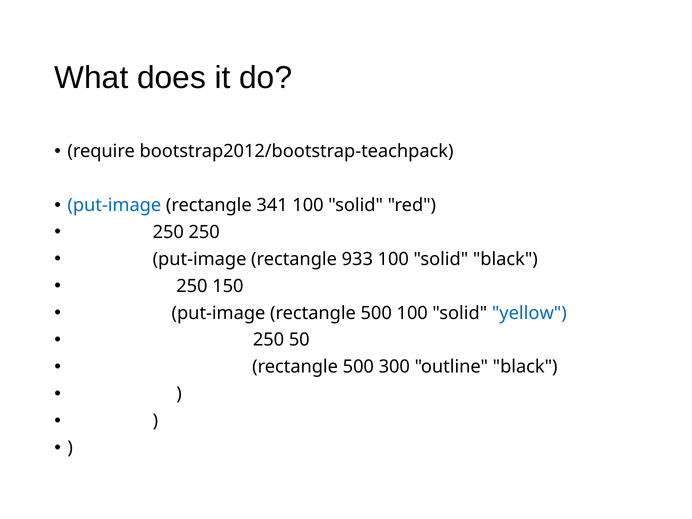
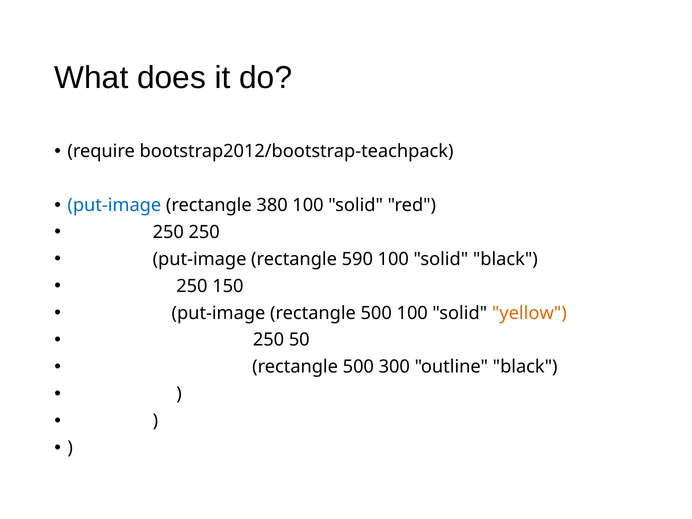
341: 341 -> 380
933: 933 -> 590
yellow colour: blue -> orange
